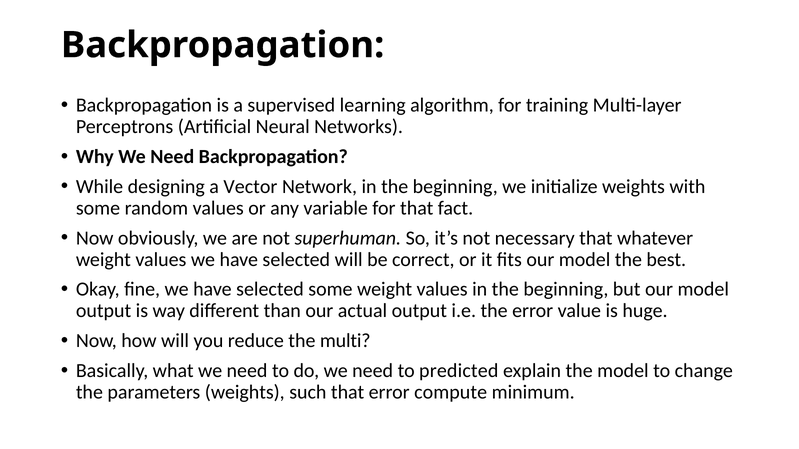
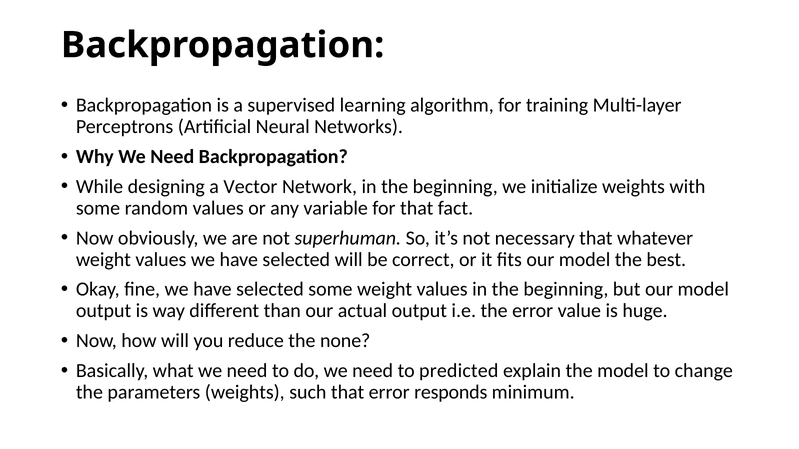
multi: multi -> none
compute: compute -> responds
